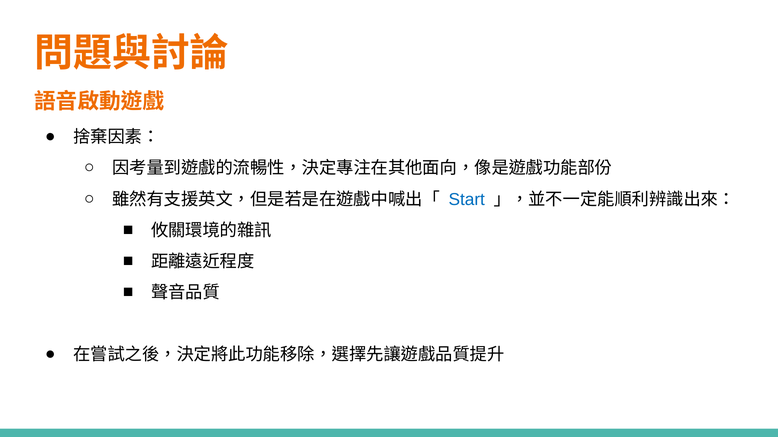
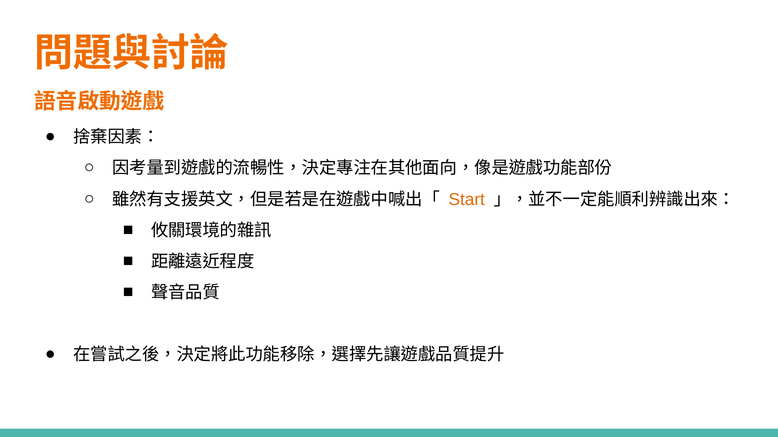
Start colour: blue -> orange
